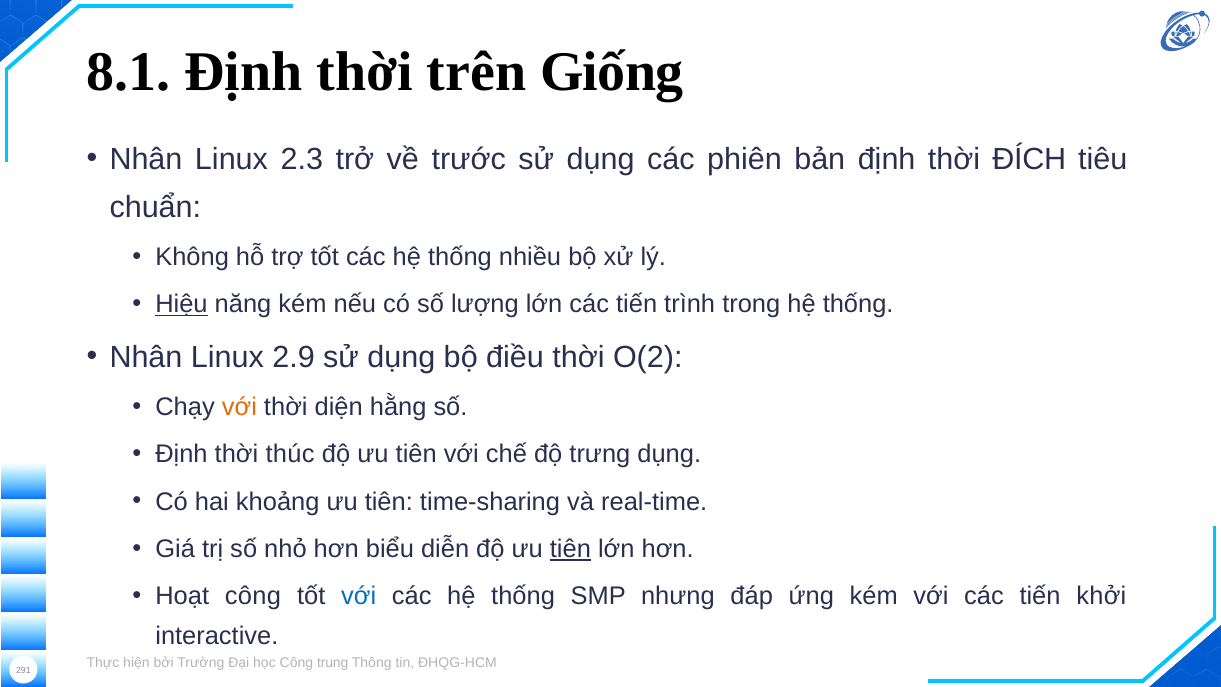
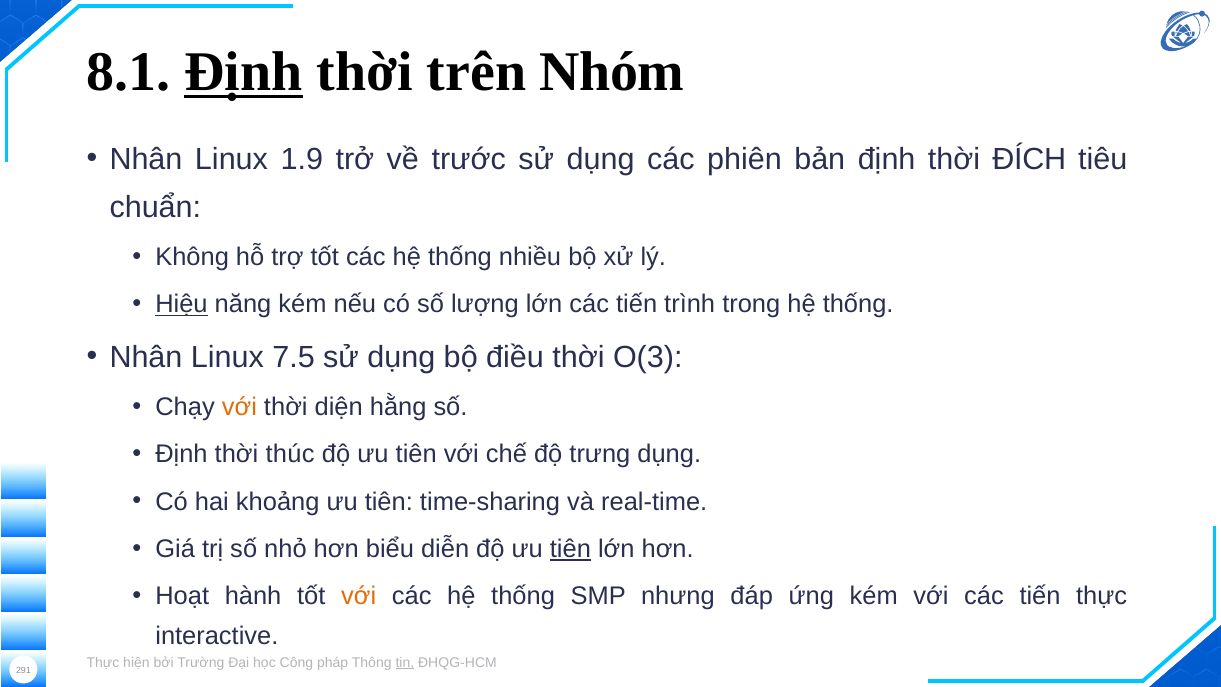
Định at (244, 72) underline: none -> present
Giống: Giống -> Nhóm
2.3: 2.3 -> 1.9
2.9: 2.9 -> 7.5
O(2: O(2 -> O(3
Hoạt công: công -> hành
với at (359, 596) colour: blue -> orange
tiến khởi: khởi -> thực
trung: trung -> pháp
tin underline: none -> present
